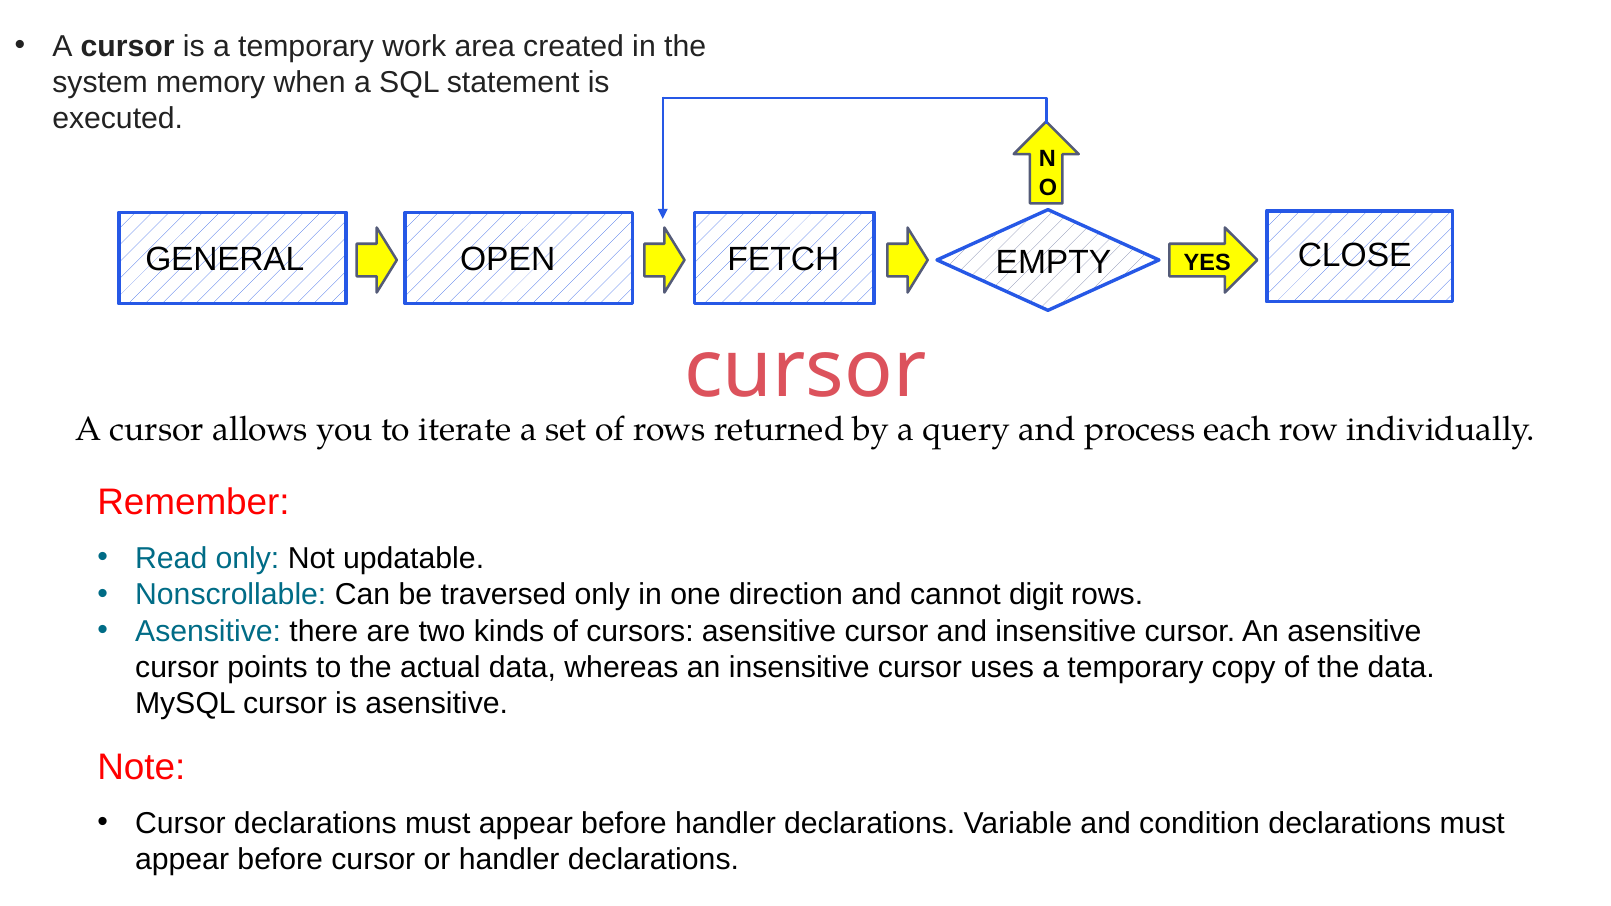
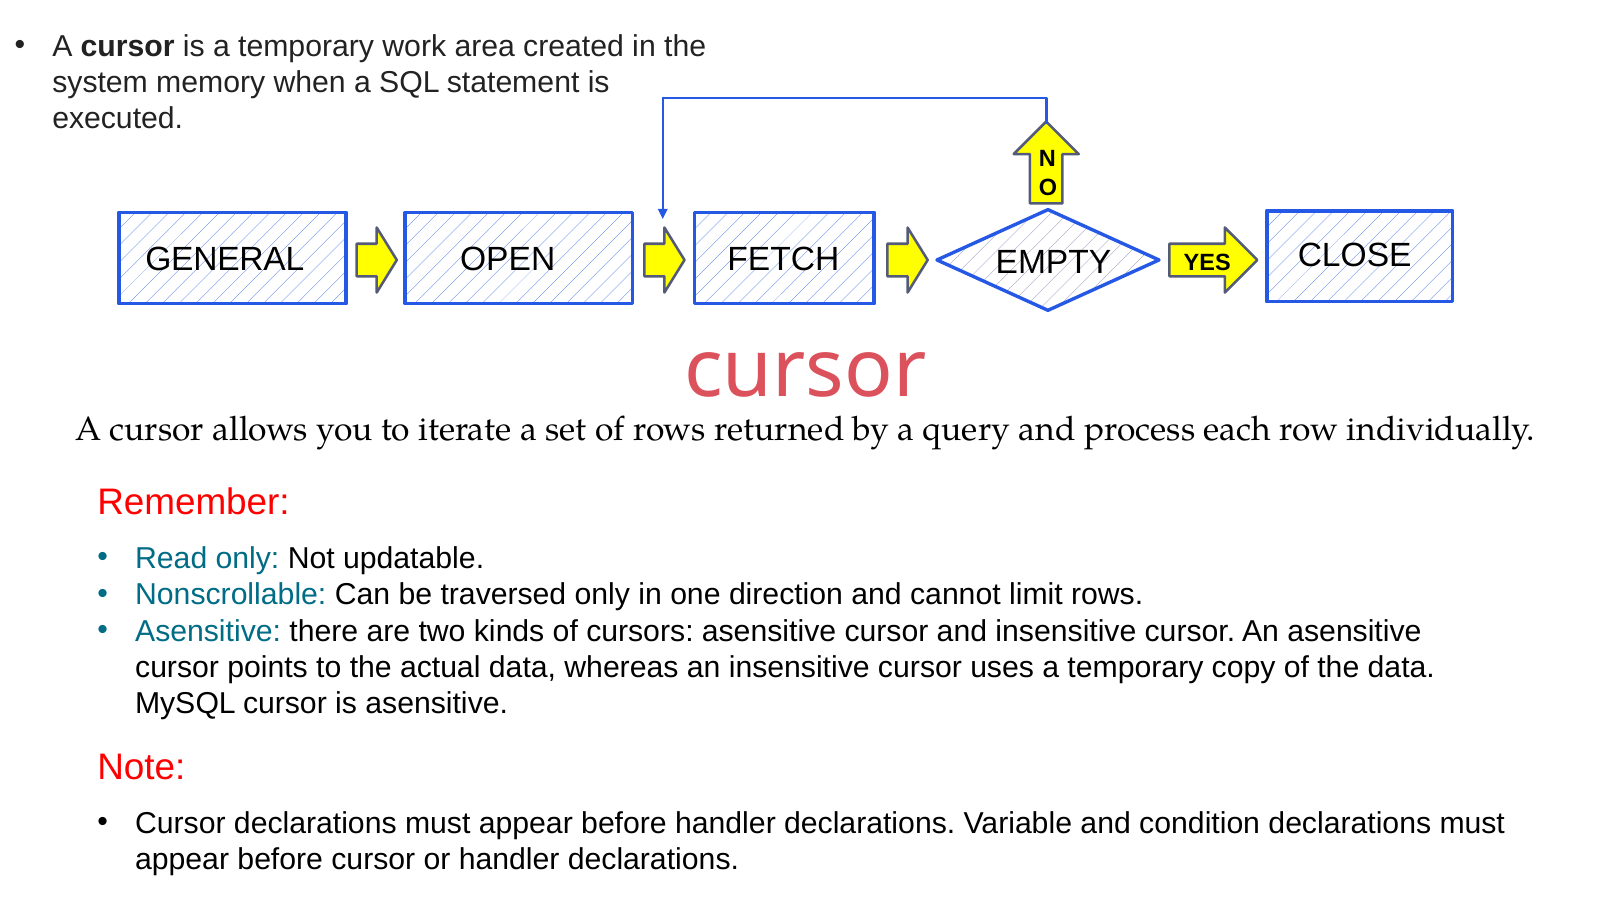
digit: digit -> limit
